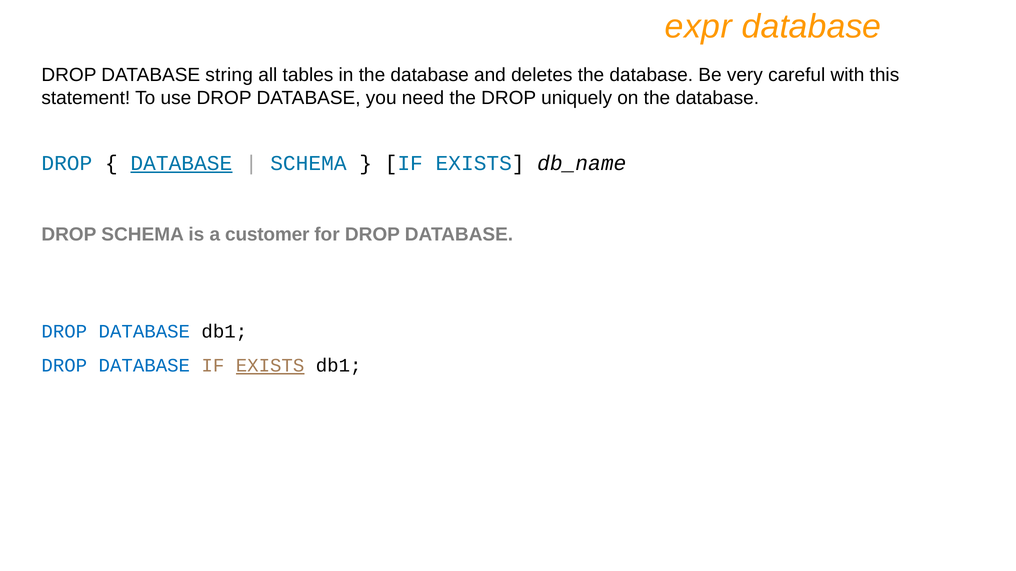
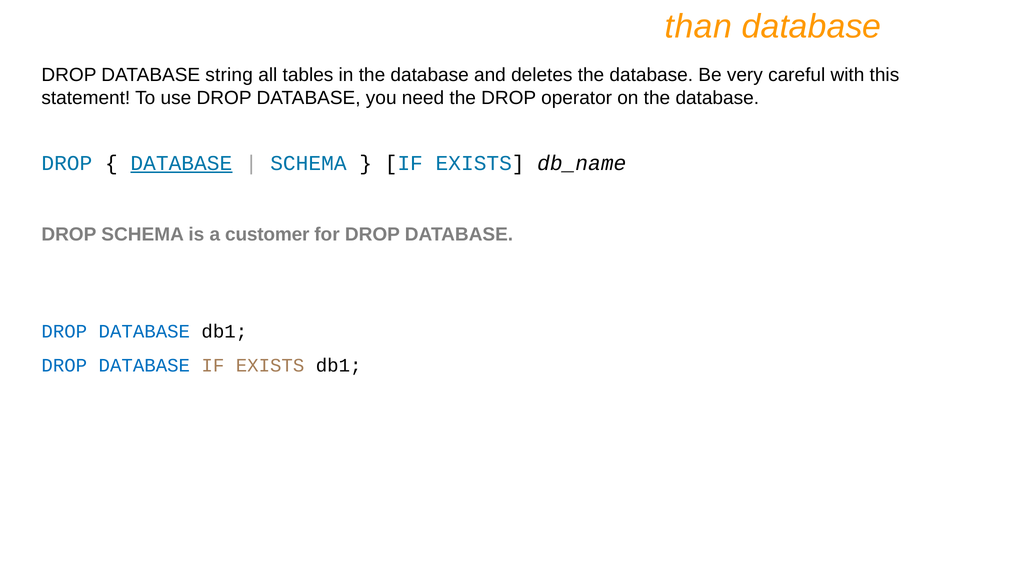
expr: expr -> than
uniquely: uniquely -> operator
EXISTS at (270, 366) underline: present -> none
